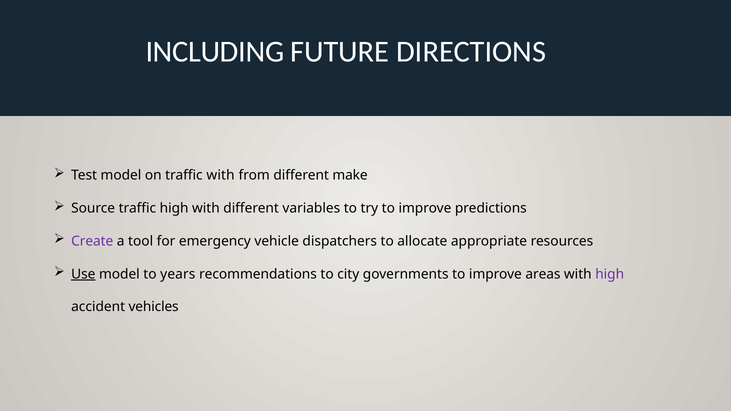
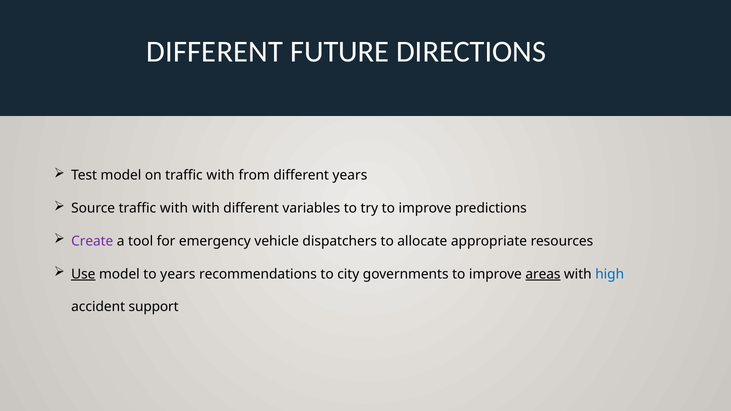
INCLUDING at (215, 52): INCLUDING -> DIFFERENT
different make: make -> years
Source traffic high: high -> with
areas underline: none -> present
high at (610, 274) colour: purple -> blue
vehicles: vehicles -> support
